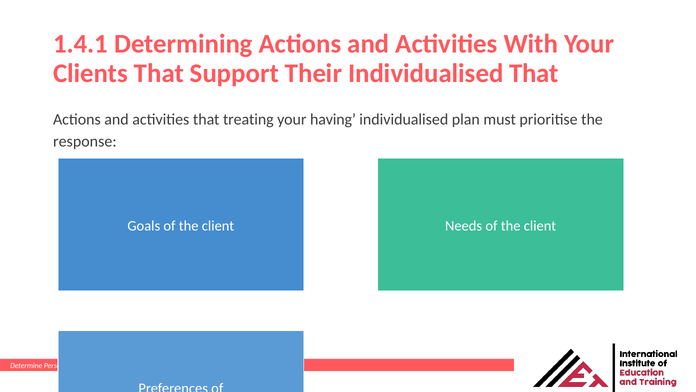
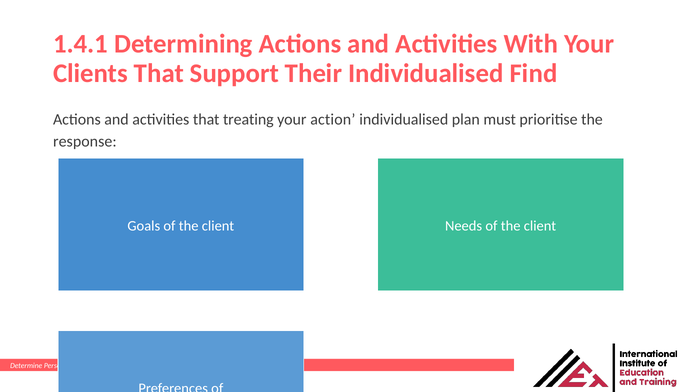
Individualised That: That -> Find
having: having -> action
